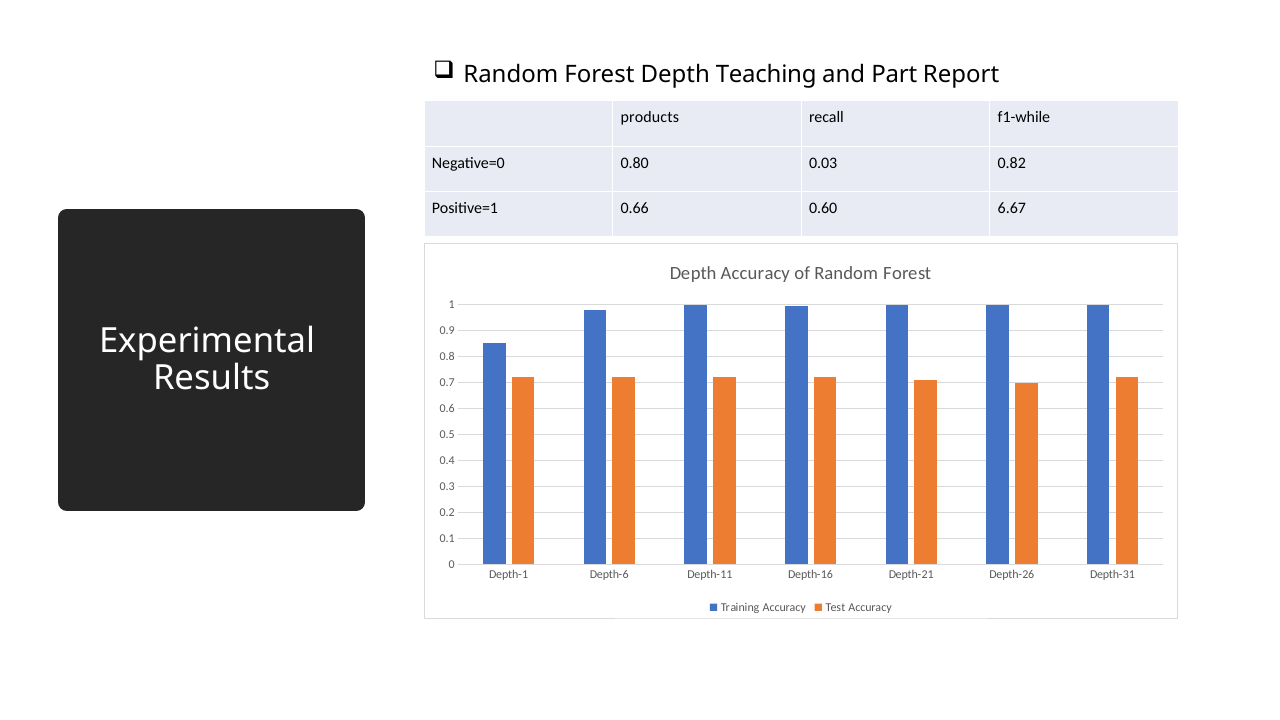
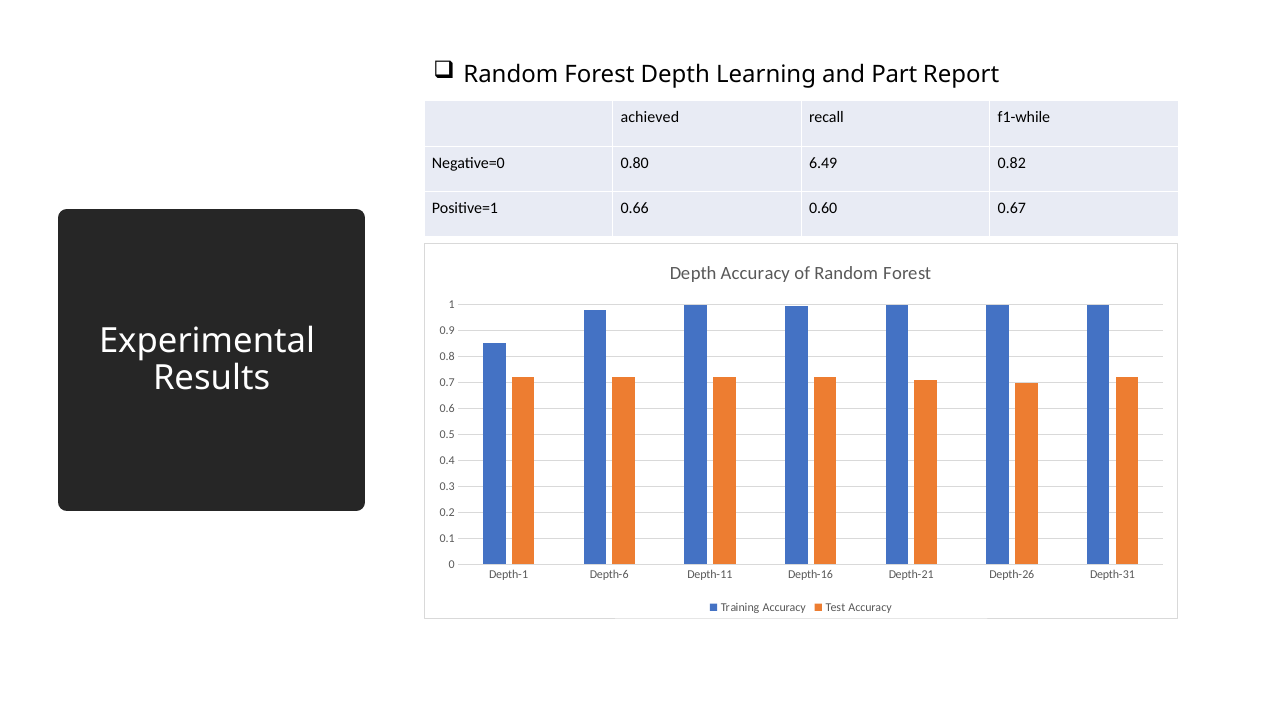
Teaching: Teaching -> Learning
products: products -> achieved
0.03: 0.03 -> 6.49
6.67: 6.67 -> 0.67
